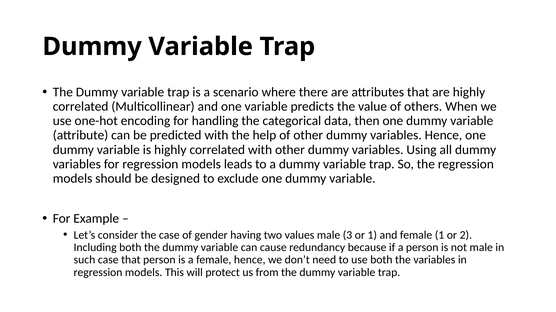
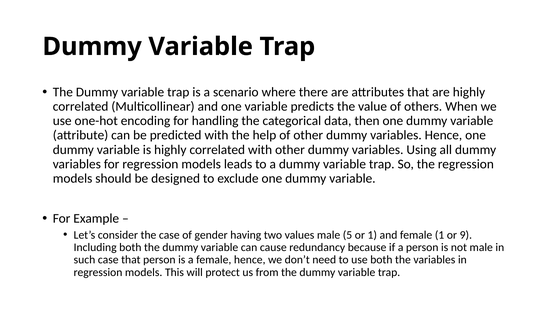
3: 3 -> 5
2: 2 -> 9
